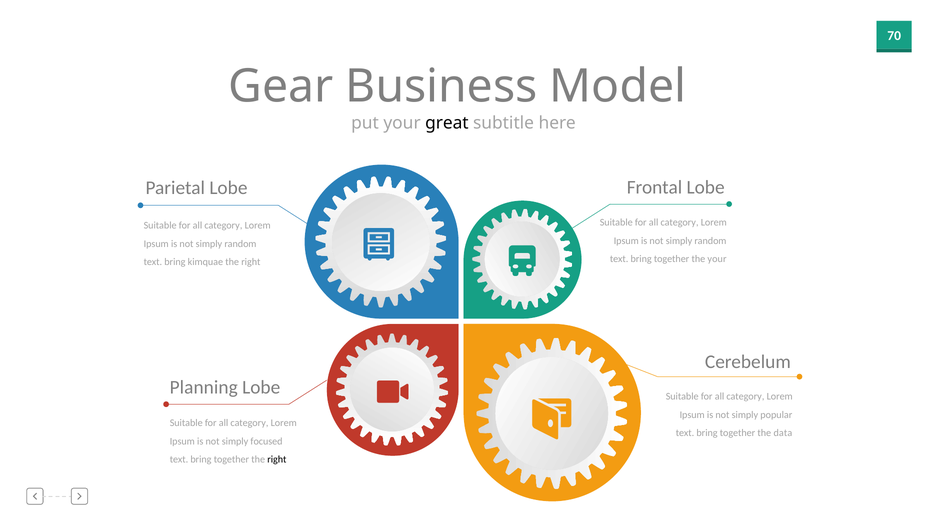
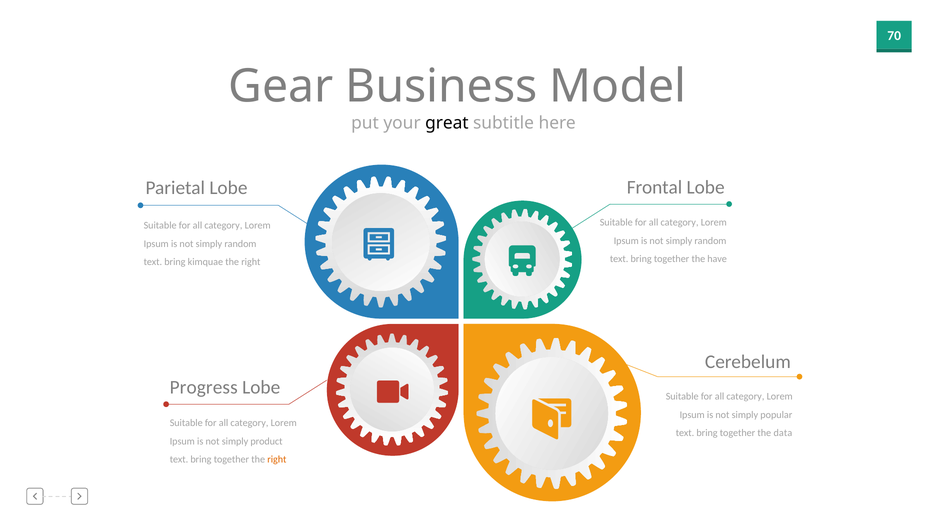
the your: your -> have
Planning: Planning -> Progress
focused: focused -> product
right at (277, 459) colour: black -> orange
